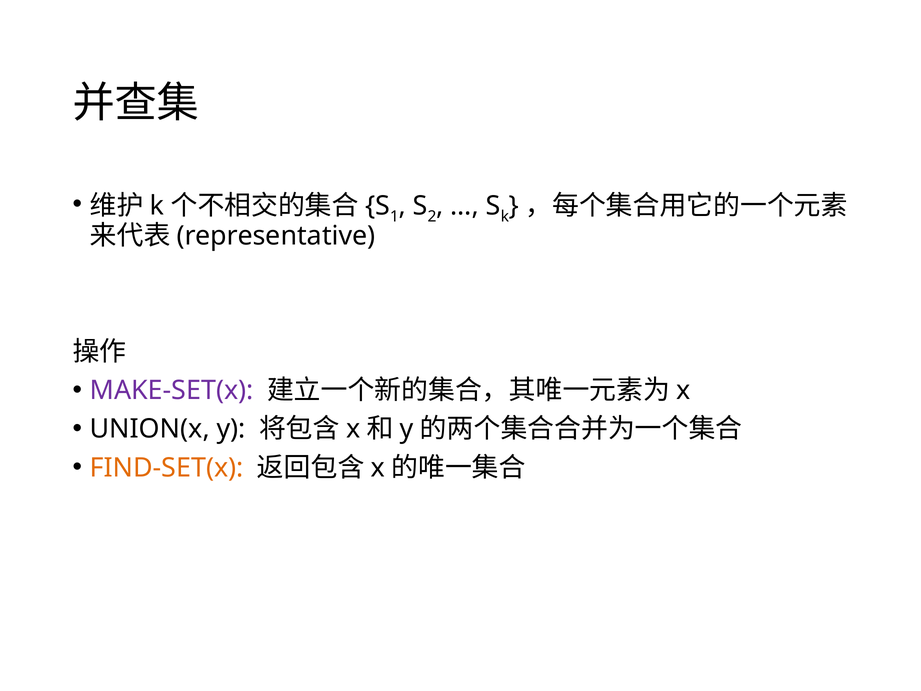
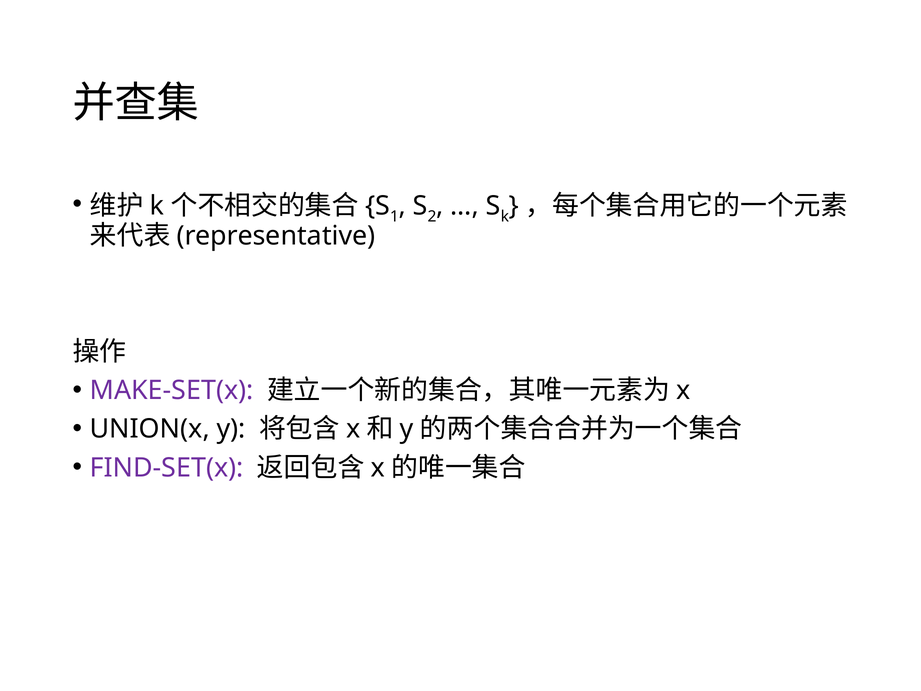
FIND-SET(x colour: orange -> purple
